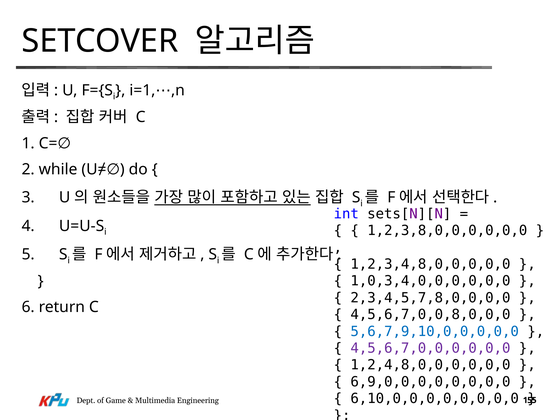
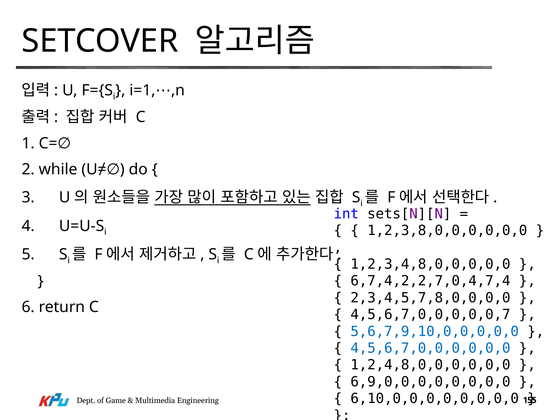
1,0,3,4,0,0,0,0,0,0: 1,0,3,4,0,0,0,0,0,0 -> 6,7,4,2,2,7,0,4,7,4
4,5,6,7,0,0,8,0,0,0: 4,5,6,7,0,0,8,0,0,0 -> 4,5,6,7,0,0,0,0,0,7
4,5,6,7,0,0,0,0,0,0 colour: purple -> blue
